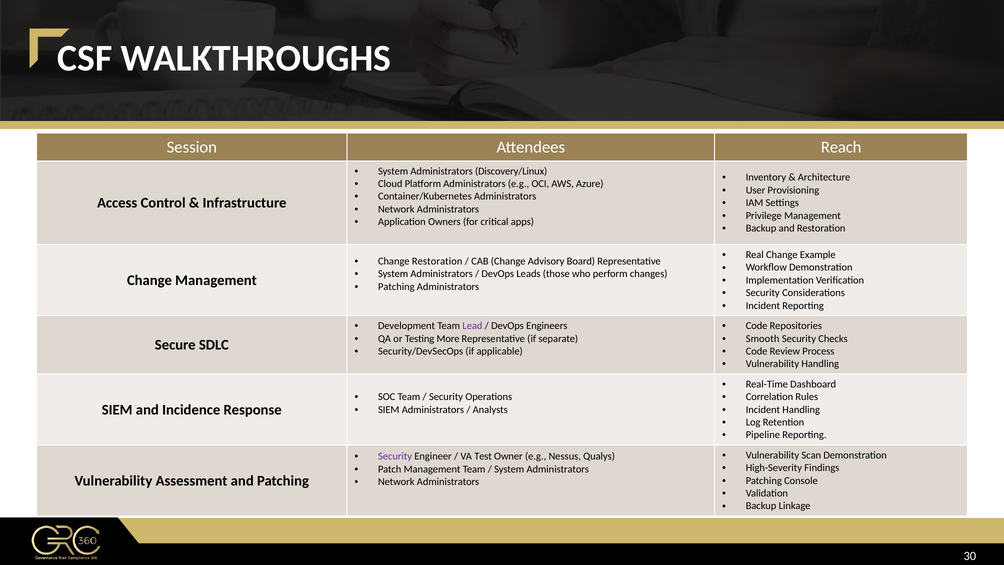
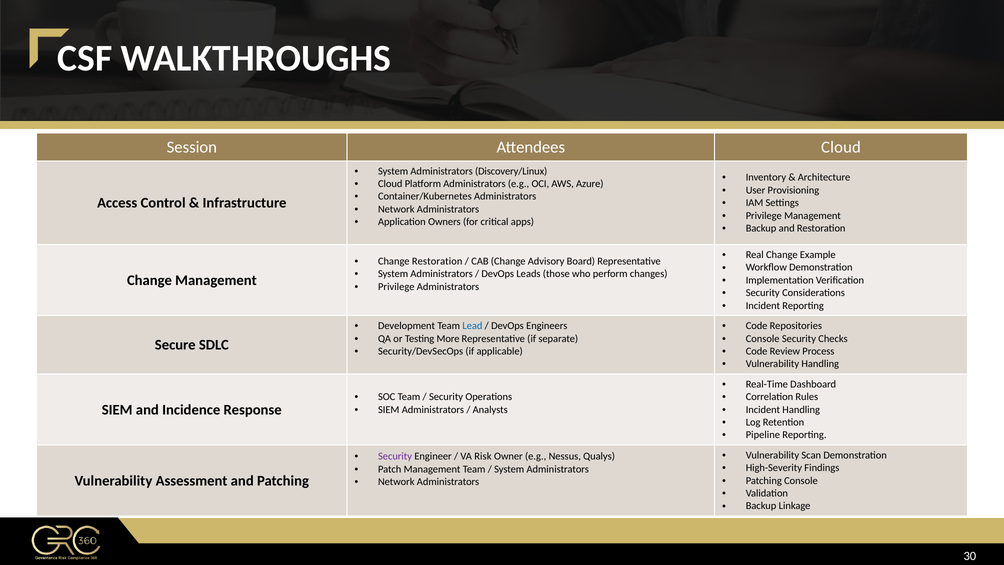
Attendees Reach: Reach -> Cloud
Patching at (396, 286): Patching -> Privilege
Lead colour: purple -> blue
Smooth at (763, 338): Smooth -> Console
Test: Test -> Risk
